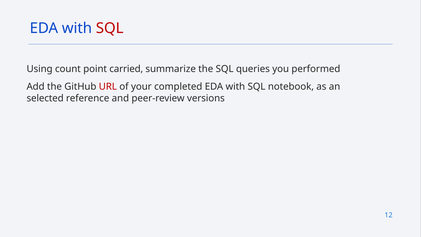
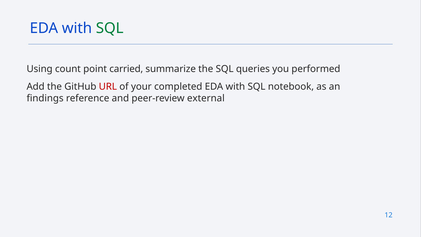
SQL at (110, 28) colour: red -> green
selected: selected -> findings
versions: versions -> external
